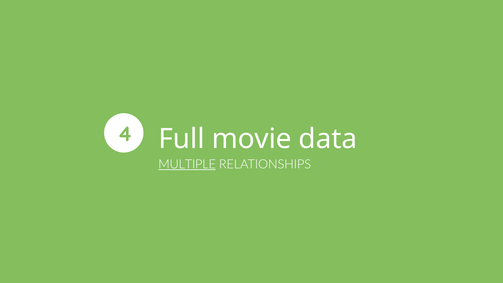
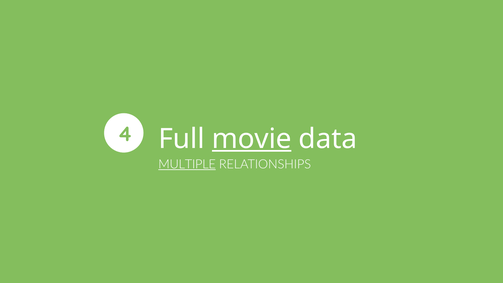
movie underline: none -> present
